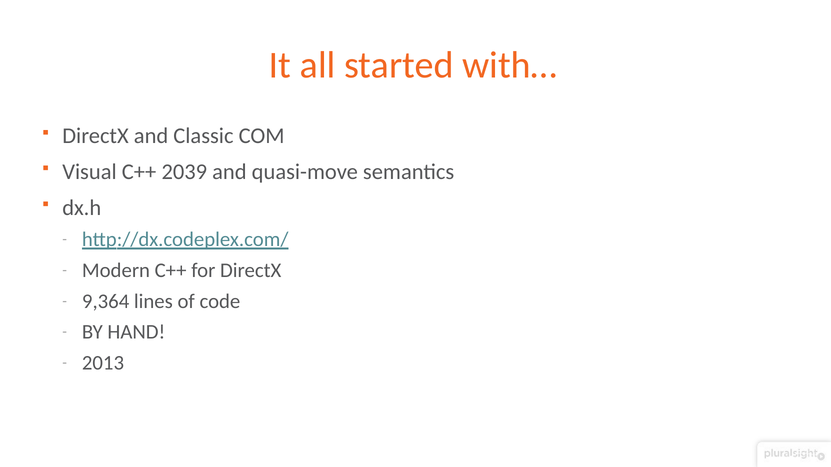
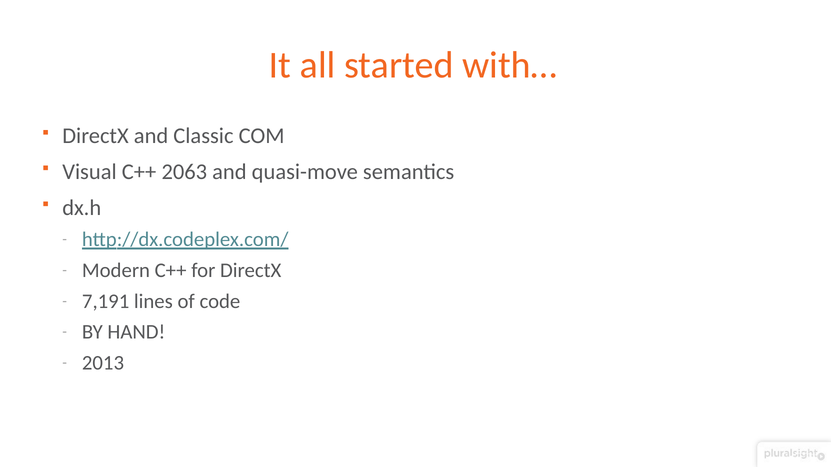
2039: 2039 -> 2063
9,364: 9,364 -> 7,191
